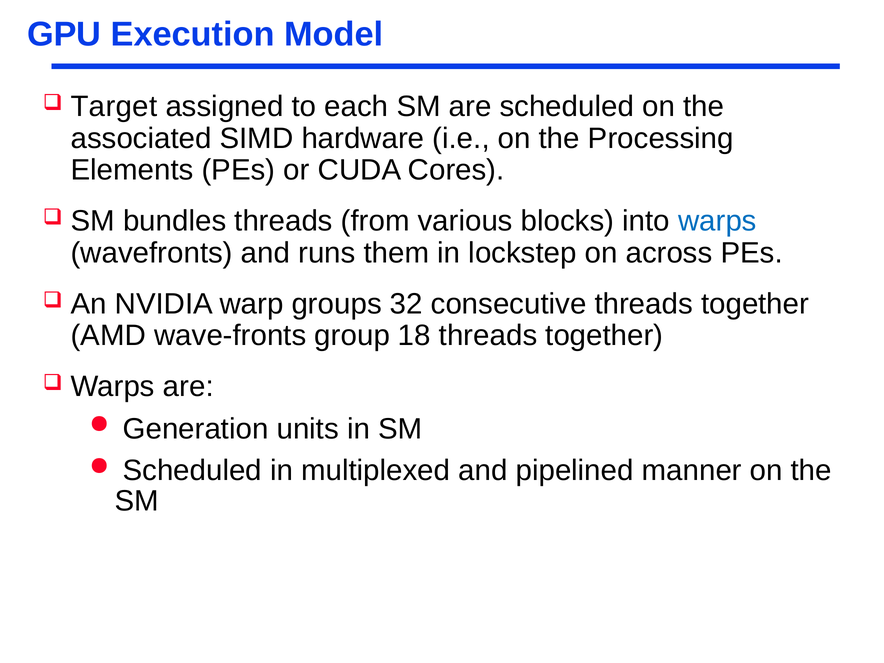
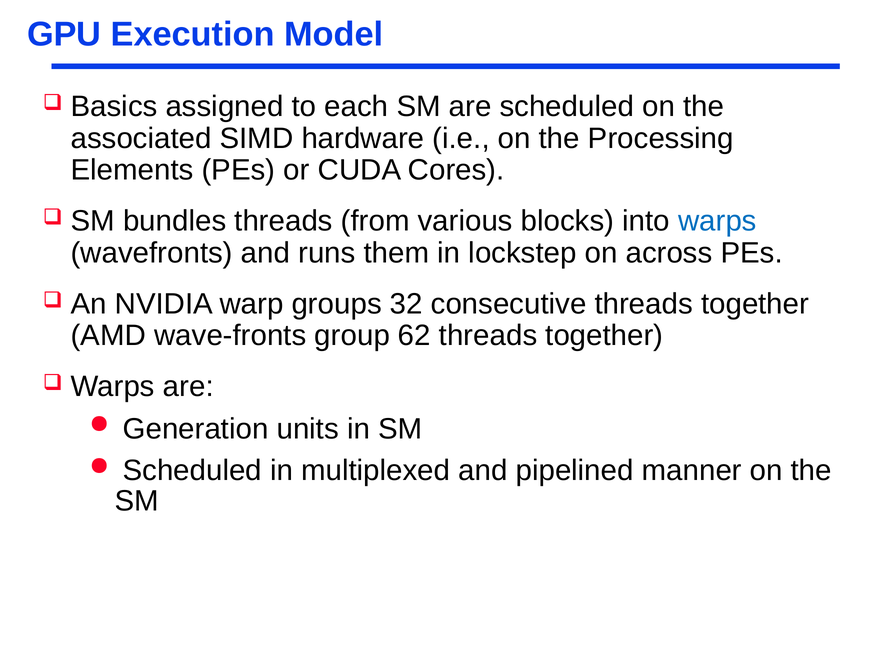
Target: Target -> Basics
18: 18 -> 62
